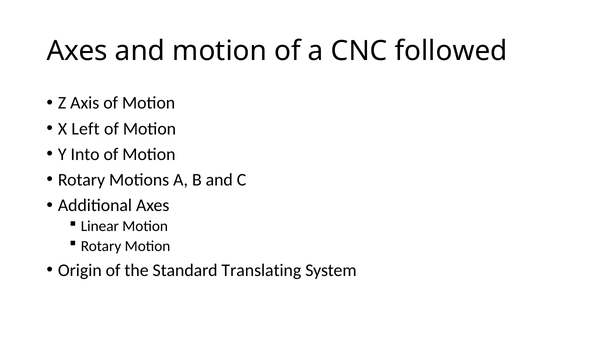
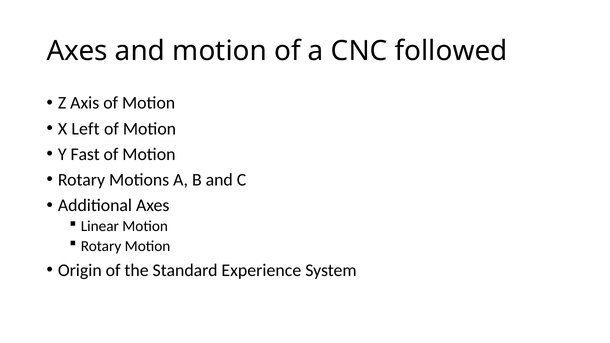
Into: Into -> Fast
Translating: Translating -> Experience
